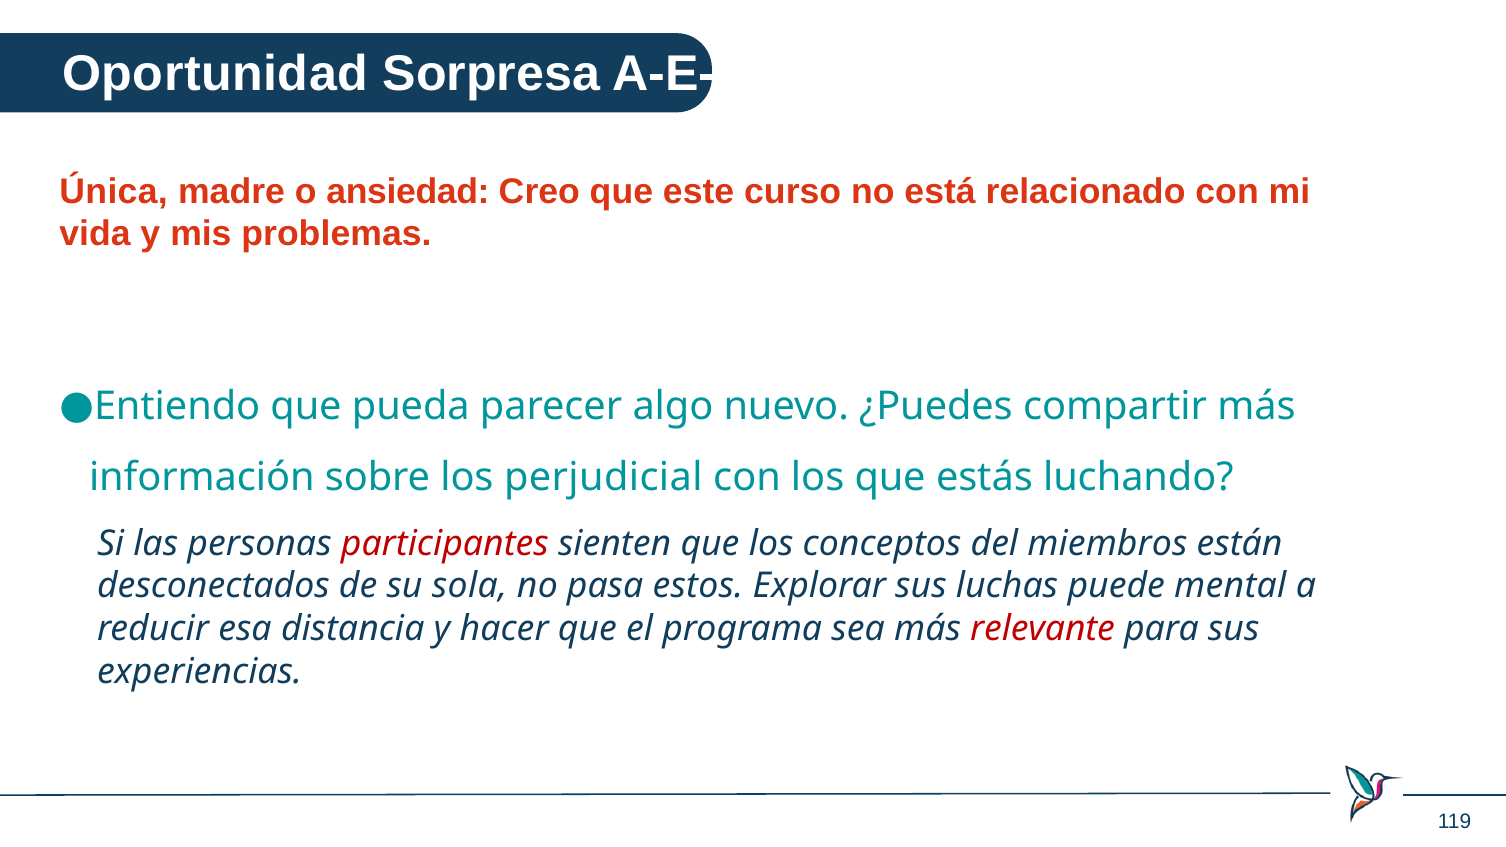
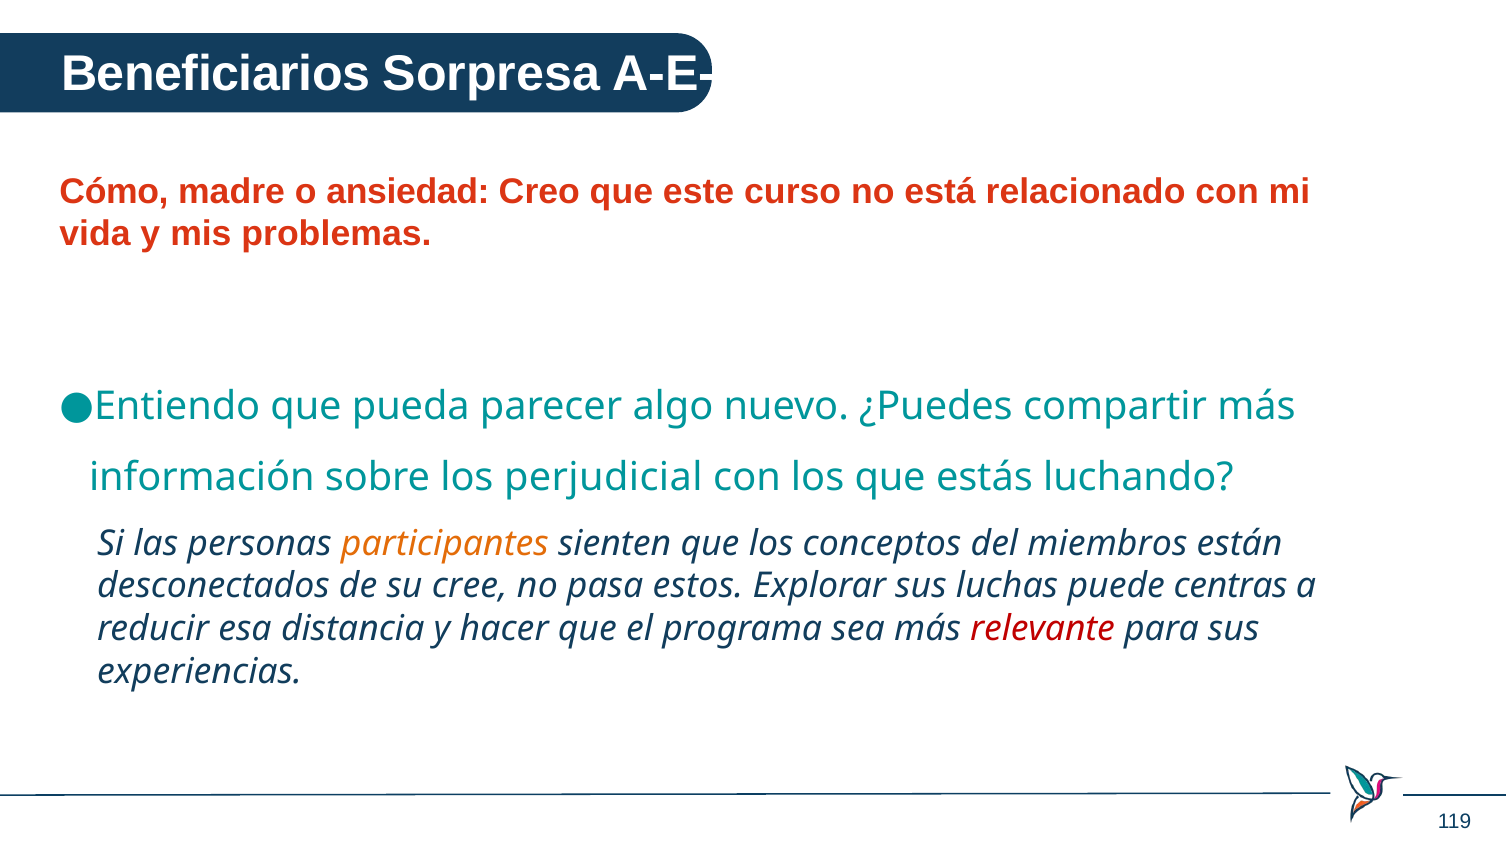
Oportunidad: Oportunidad -> Beneficiarios
Única: Única -> Cómo
participantes colour: red -> orange
sola: sola -> cree
mental: mental -> centras
